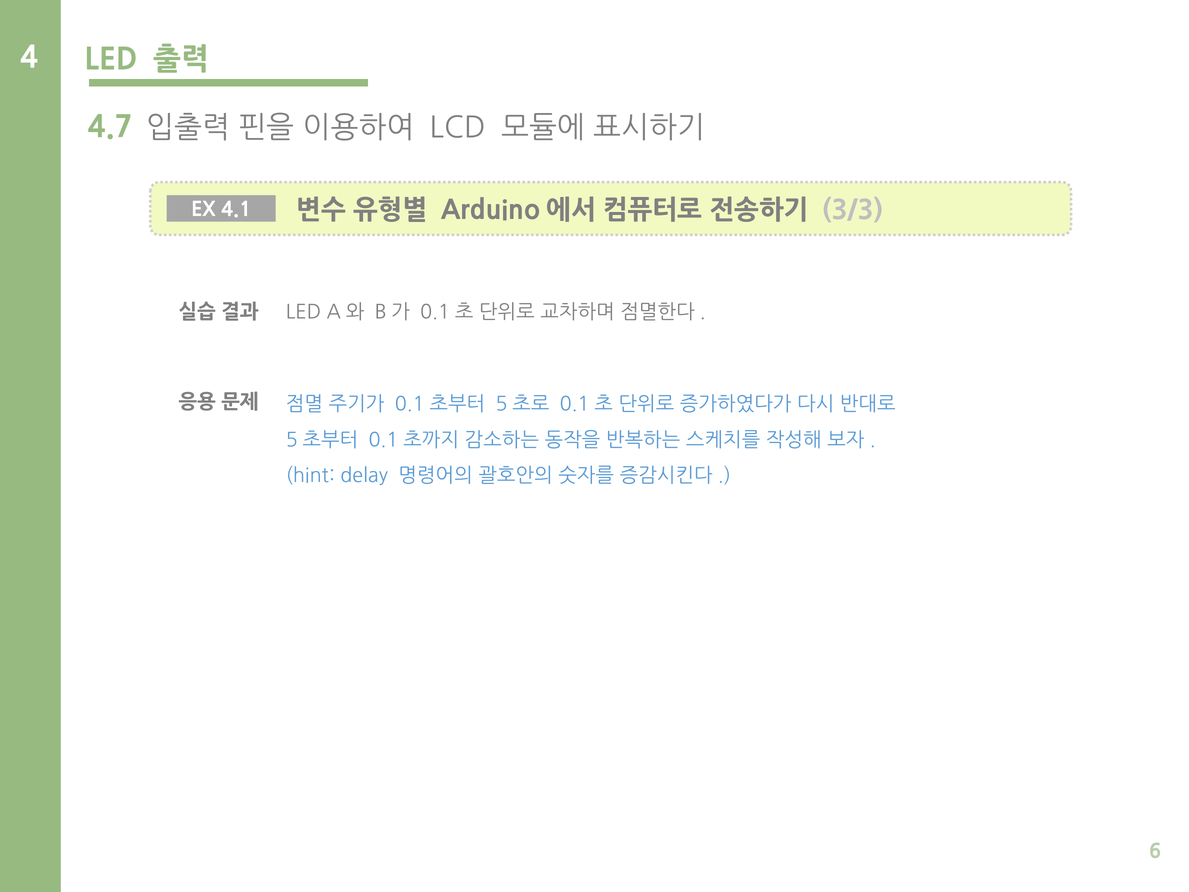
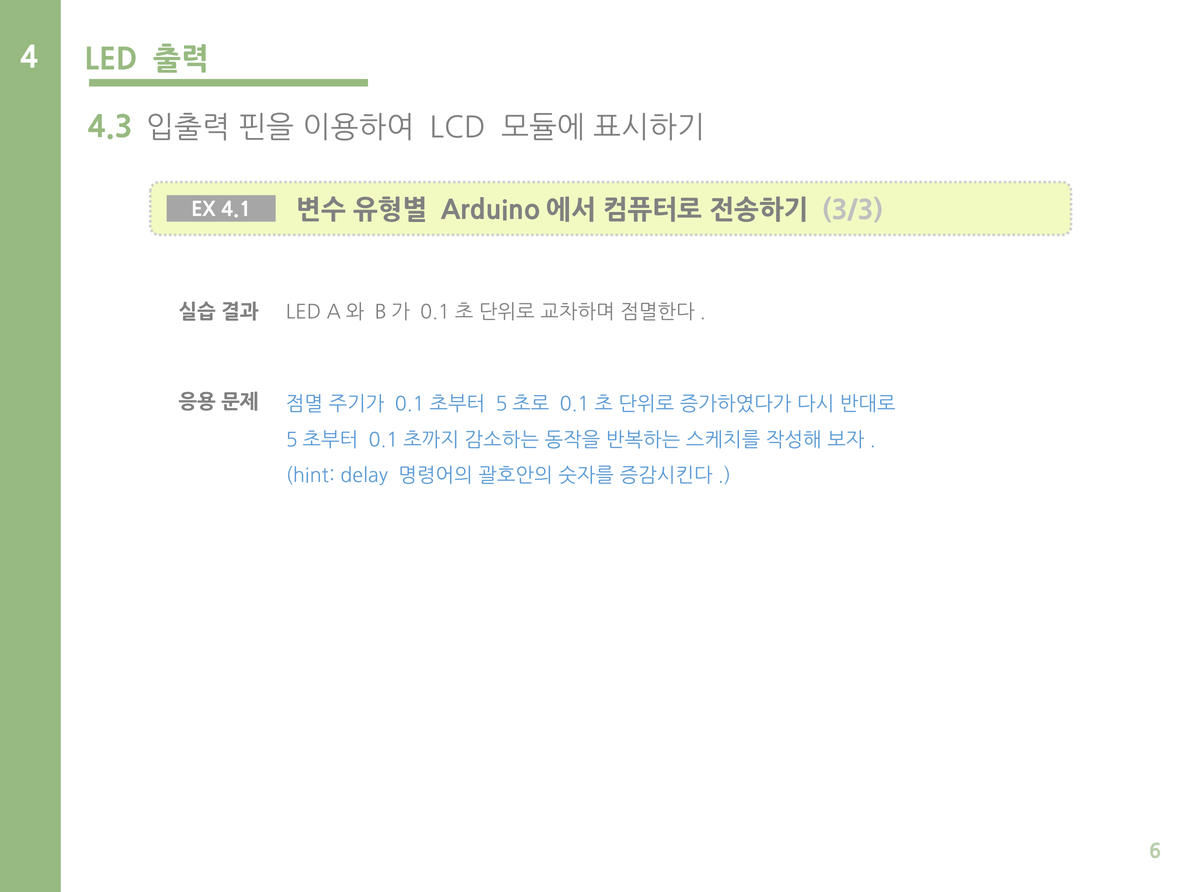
4.7: 4.7 -> 4.3
